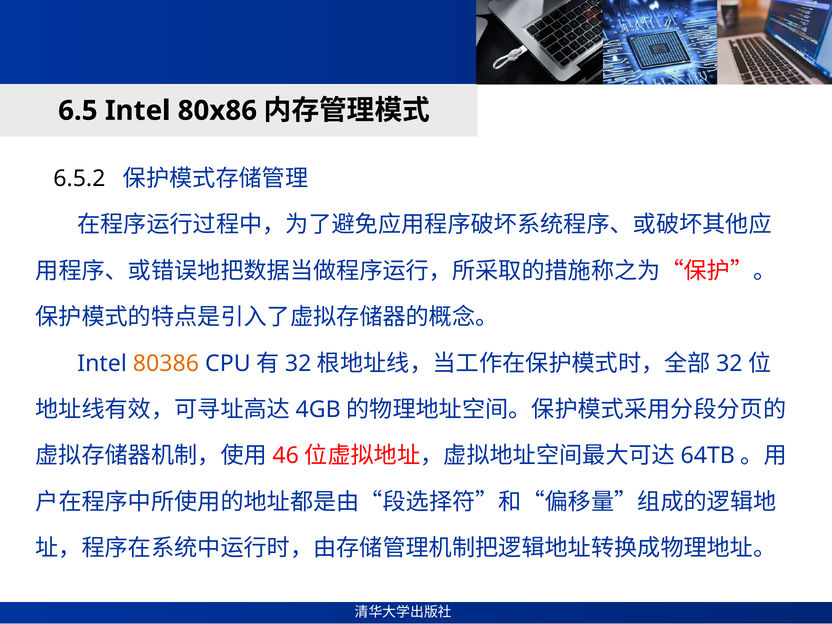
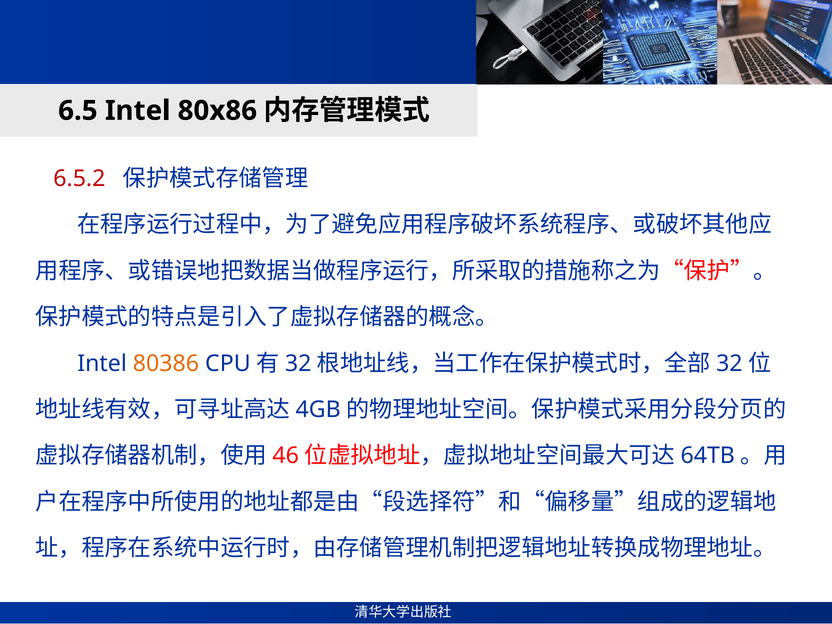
6.5.2 colour: black -> red
